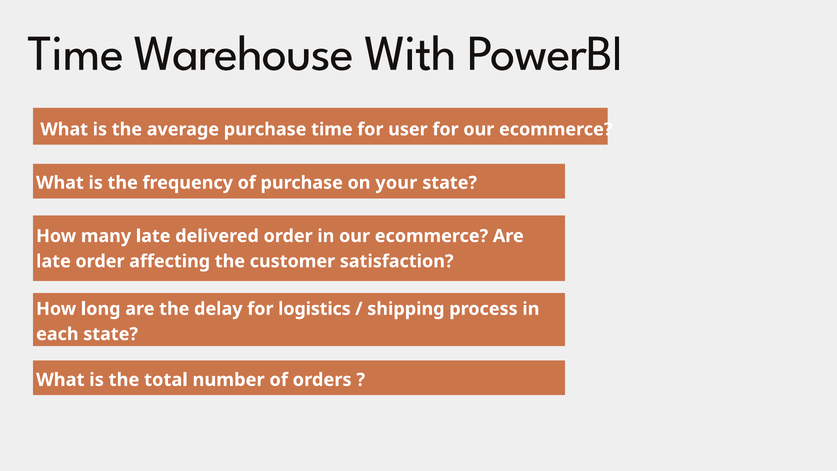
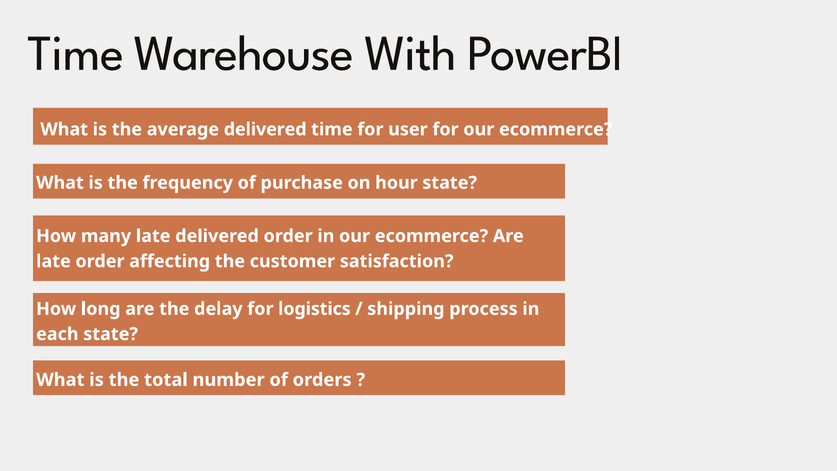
average purchase: purchase -> delivered
your: your -> hour
